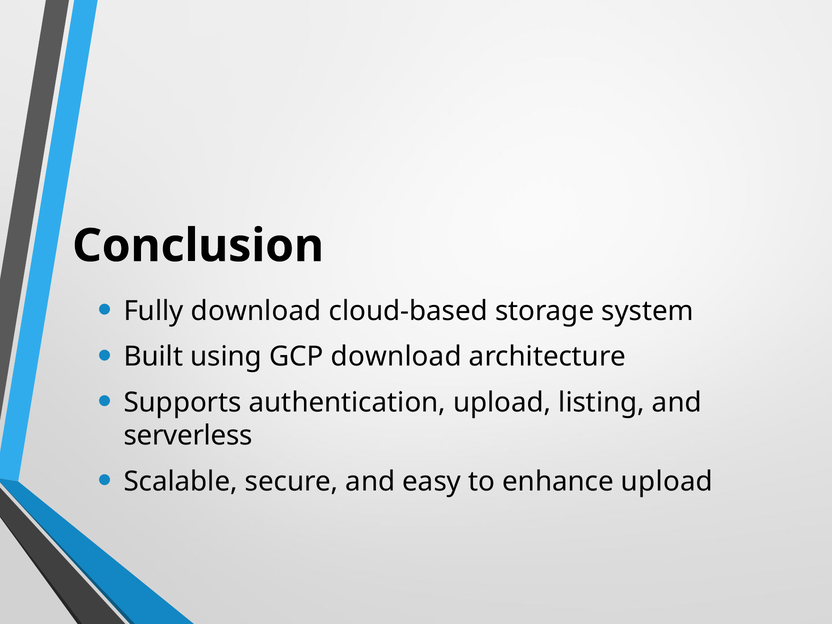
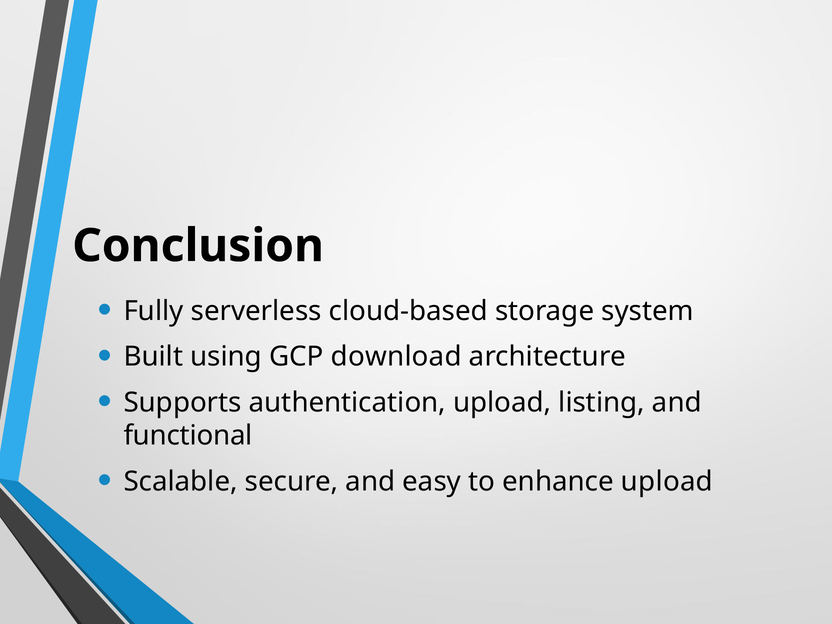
Fully download: download -> serverless
serverless: serverless -> functional
